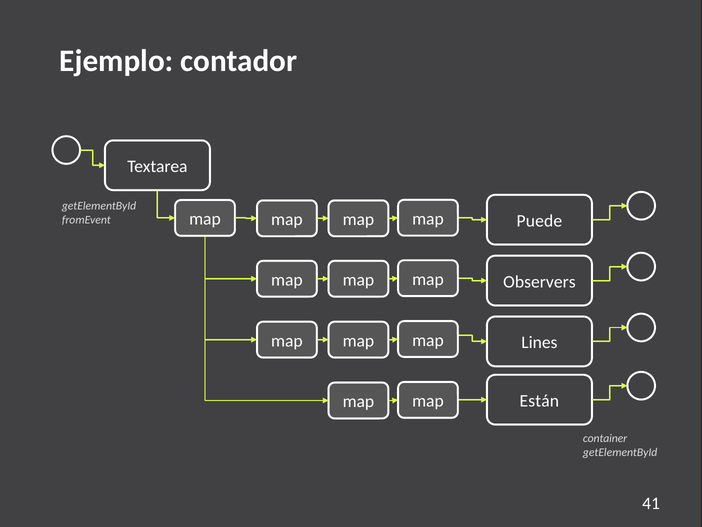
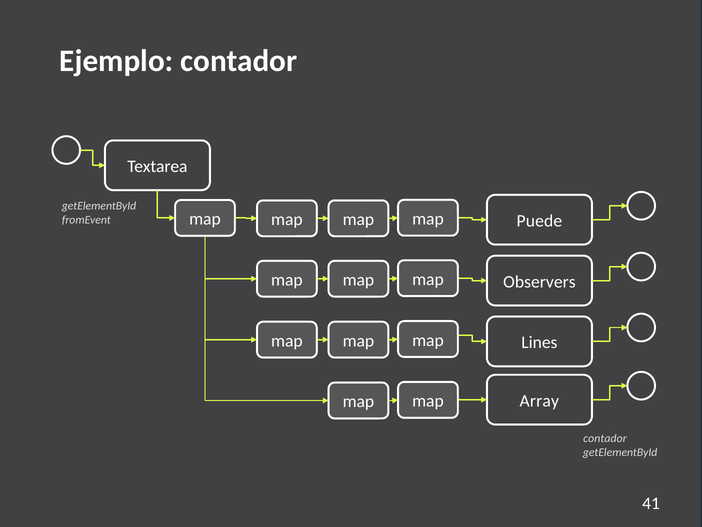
Están: Están -> Array
container at (605, 438): container -> contador
